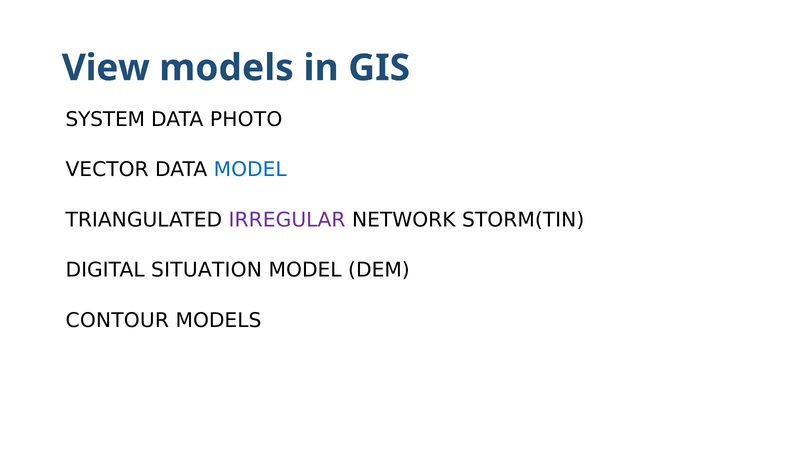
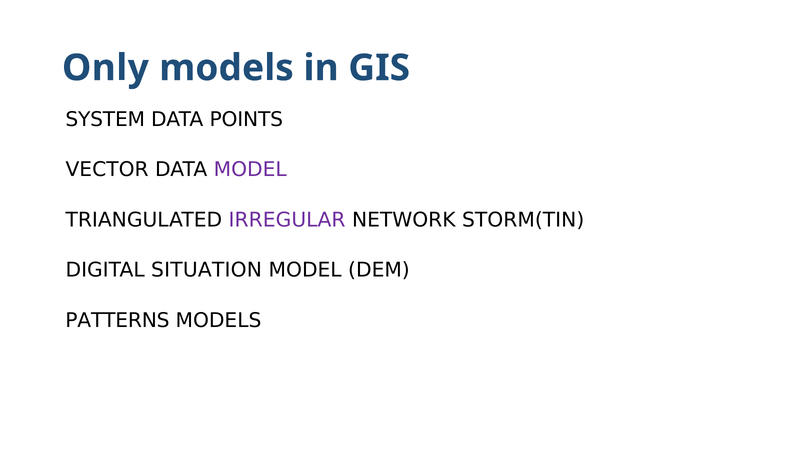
View: View -> Only
PHOTO: PHOTO -> POINTS
MODEL at (250, 170) colour: blue -> purple
CONTOUR: CONTOUR -> PATTERNS
